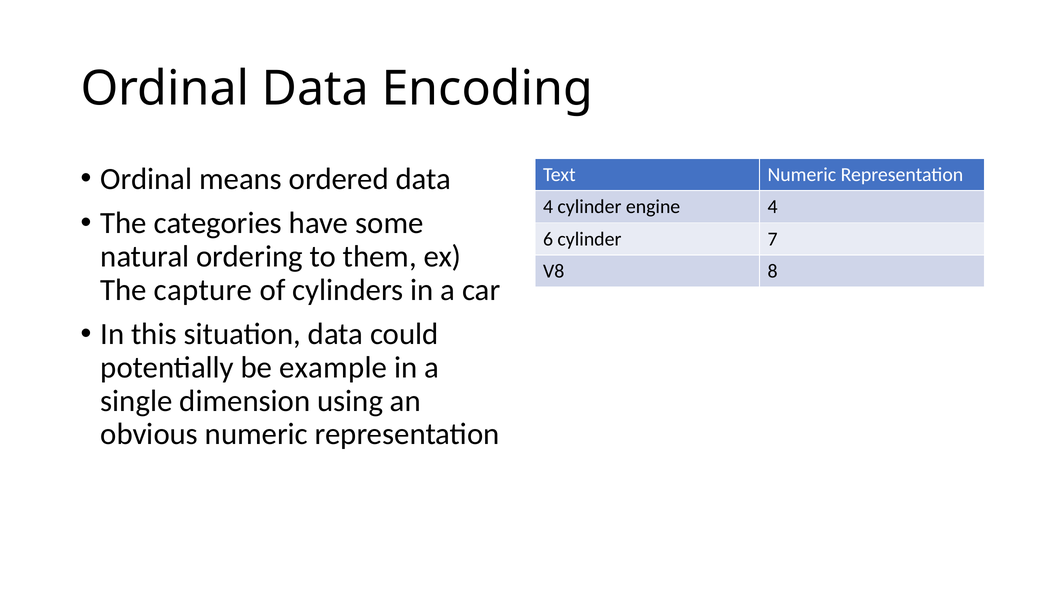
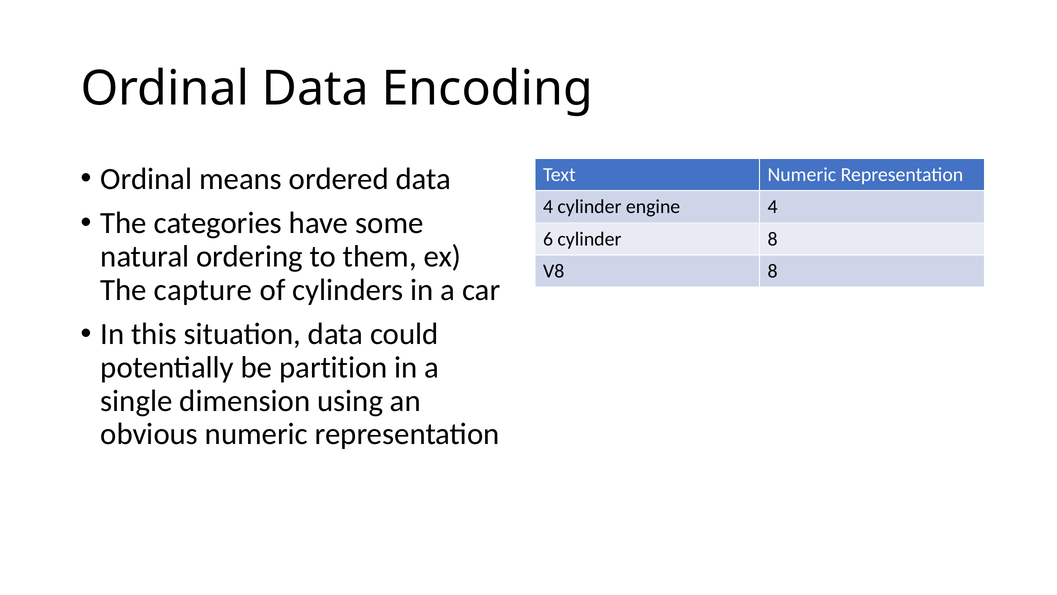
cylinder 7: 7 -> 8
example: example -> partition
